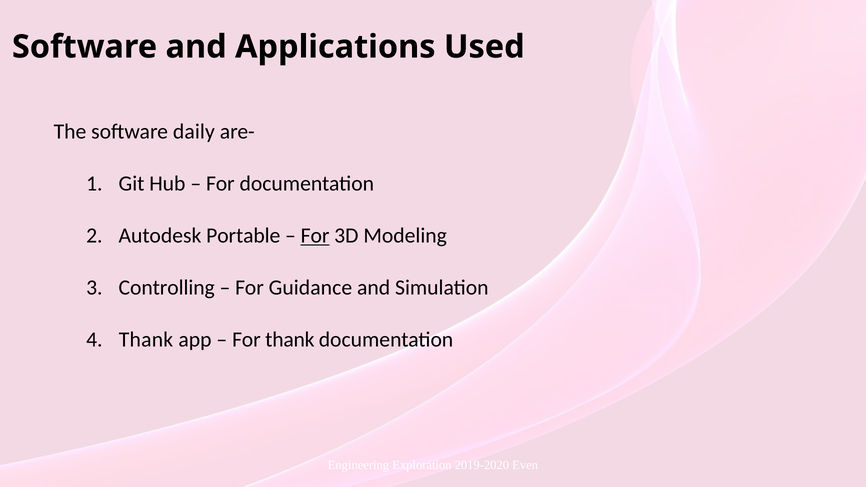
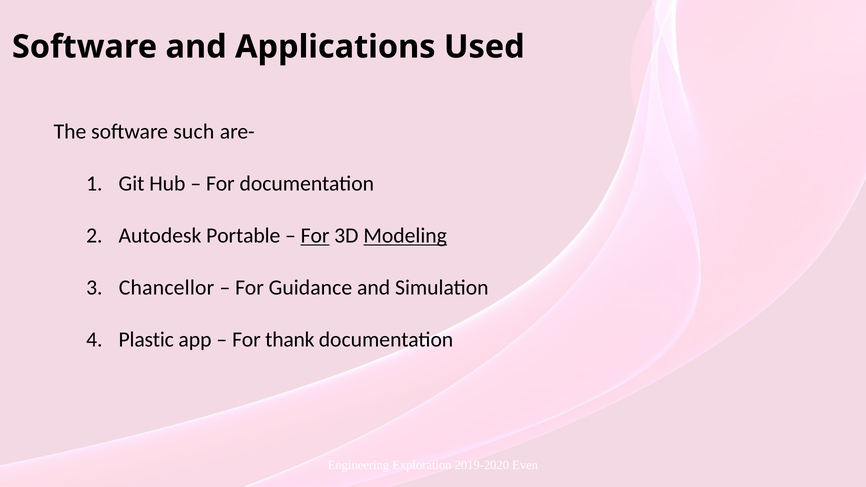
daily: daily -> such
Modeling underline: none -> present
Controlling: Controlling -> Chancellor
Thank at (146, 340): Thank -> Plastic
